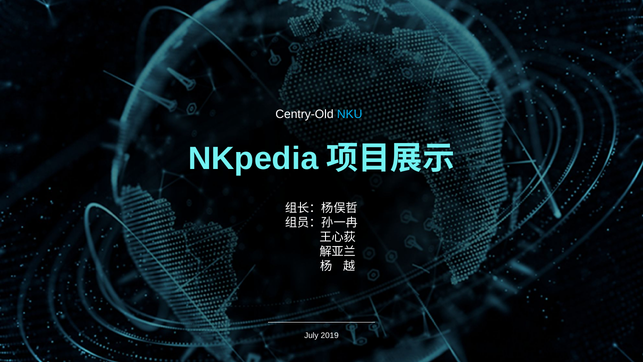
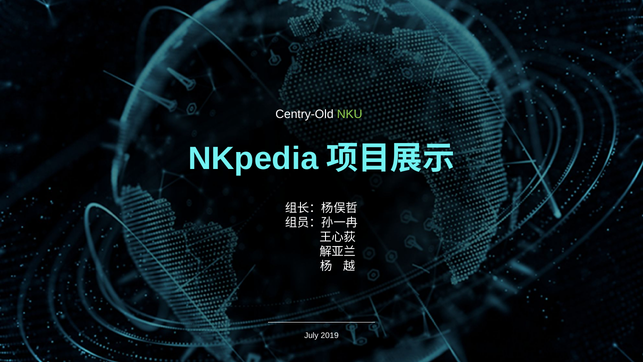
NKU colour: light blue -> light green
